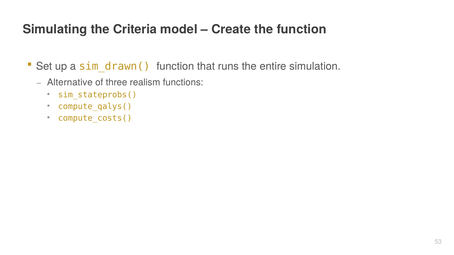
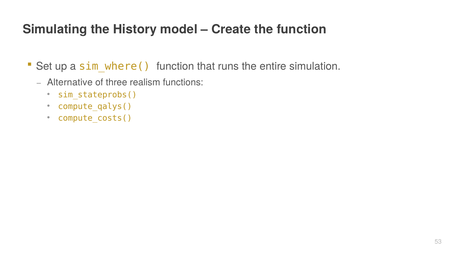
Criteria: Criteria -> History
sim_drawn(: sim_drawn( -> sim_where(
